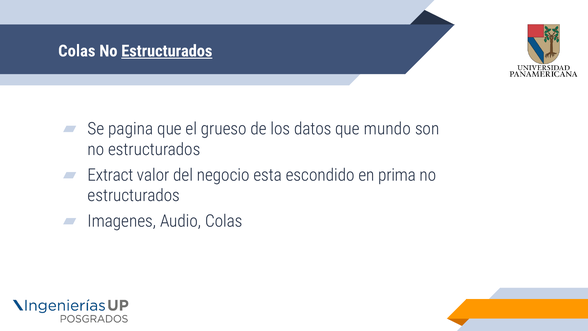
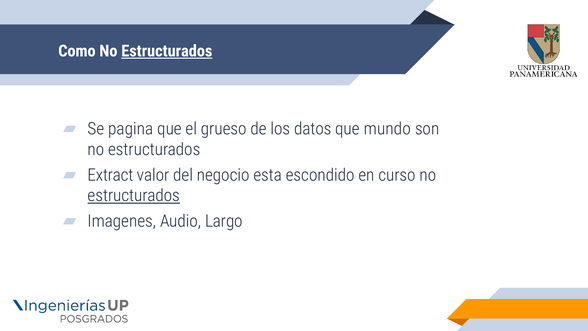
Colas at (77, 51): Colas -> Como
prima: prima -> curso
estructurados at (134, 196) underline: none -> present
Audio Colas: Colas -> Largo
